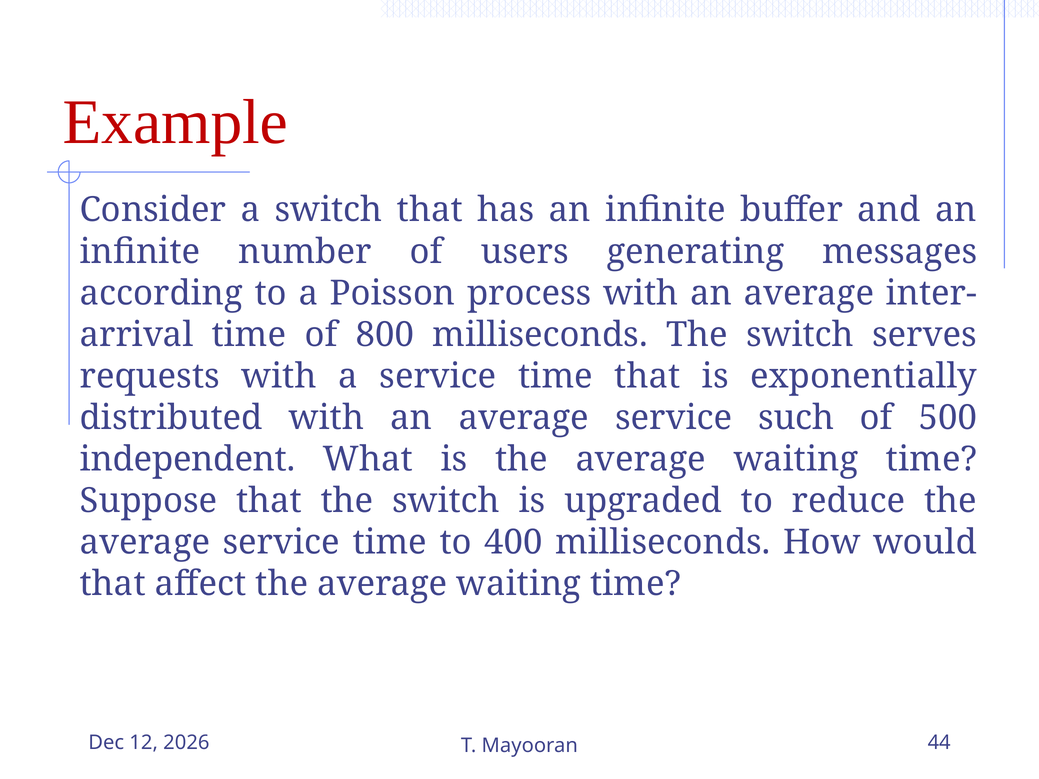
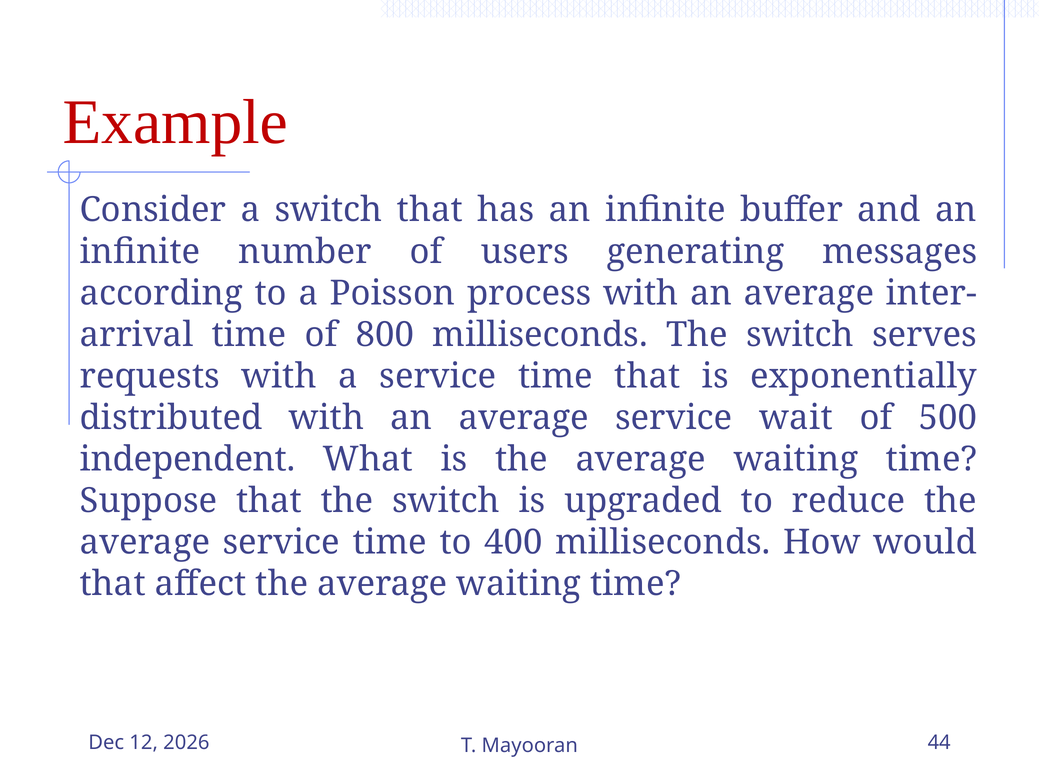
such: such -> wait
